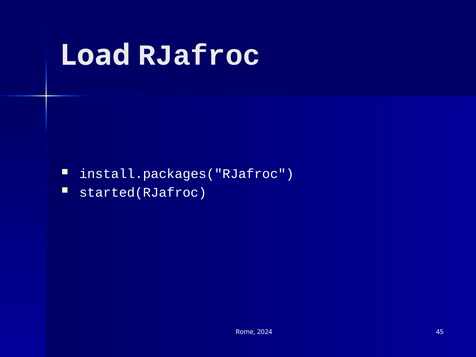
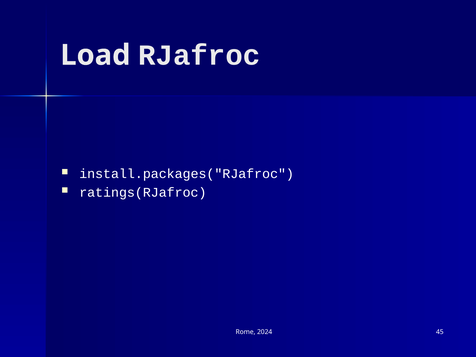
started(RJafroc: started(RJafroc -> ratings(RJafroc
